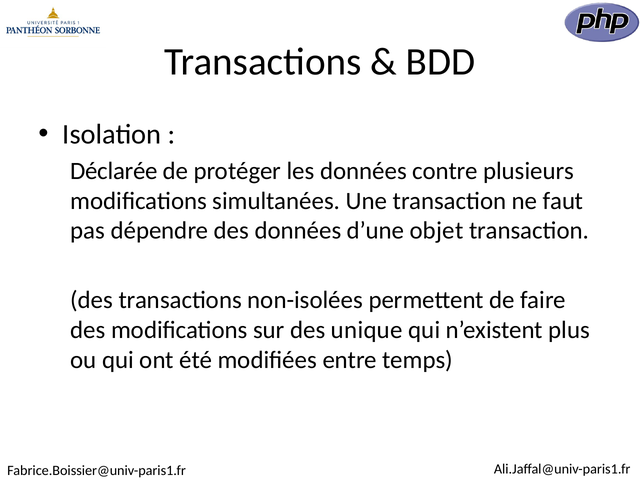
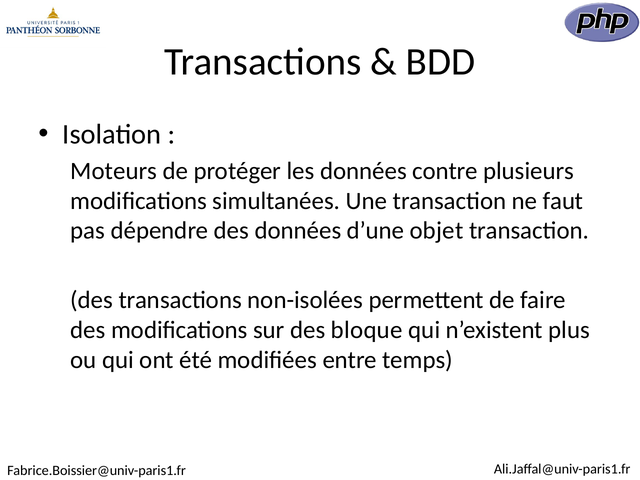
Déclarée: Déclarée -> Moteurs
unique: unique -> bloque
